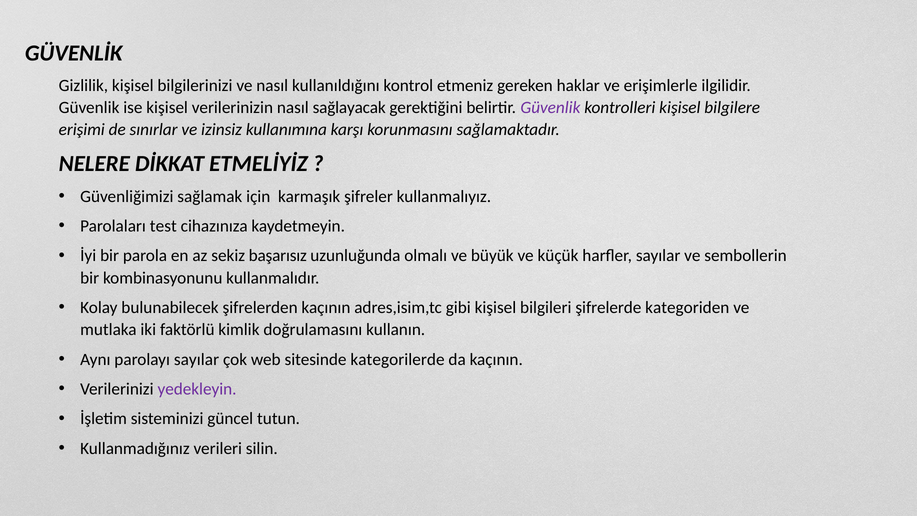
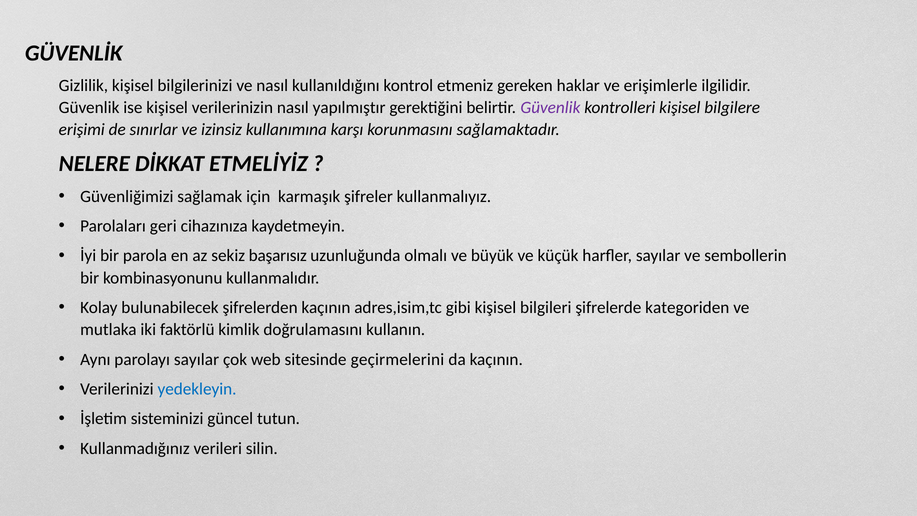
sağlayacak: sağlayacak -> yapılmıştır
test: test -> geri
kategorilerde: kategorilerde -> geçirmelerini
yedekleyin colour: purple -> blue
